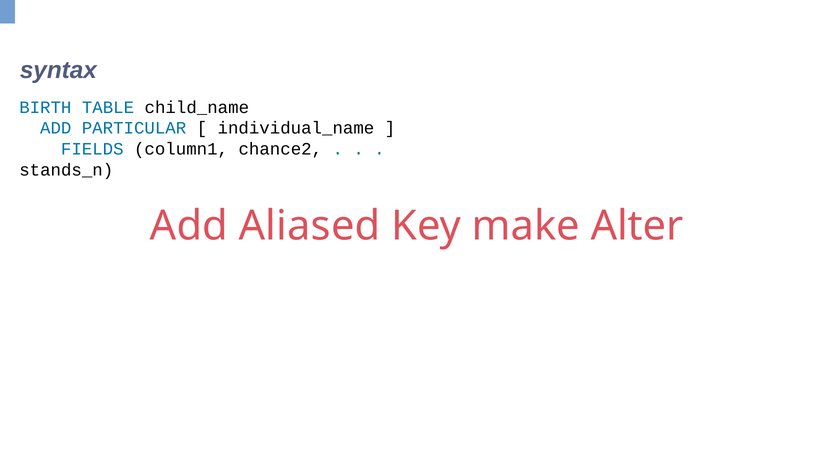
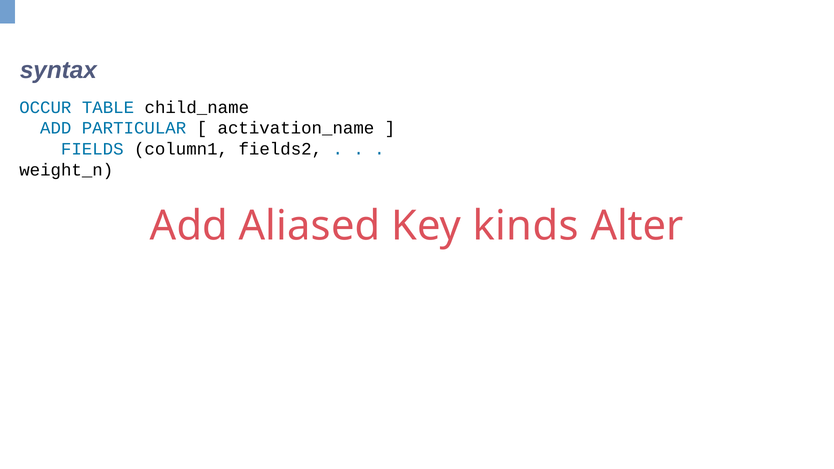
BIRTH: BIRTH -> OCCUR
individual_name: individual_name -> activation_name
chance2: chance2 -> fields2
stands_n: stands_n -> weight_n
make: make -> kinds
